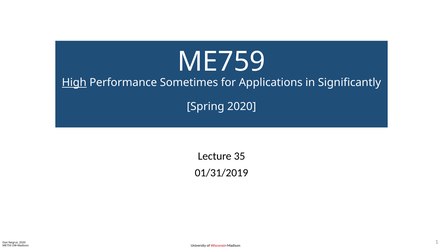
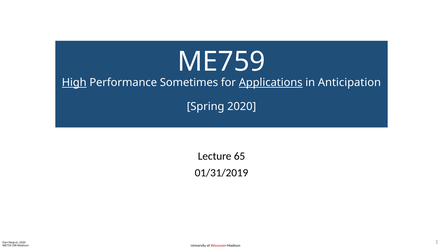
Applications underline: none -> present
Significantly: Significantly -> Anticipation
35: 35 -> 65
